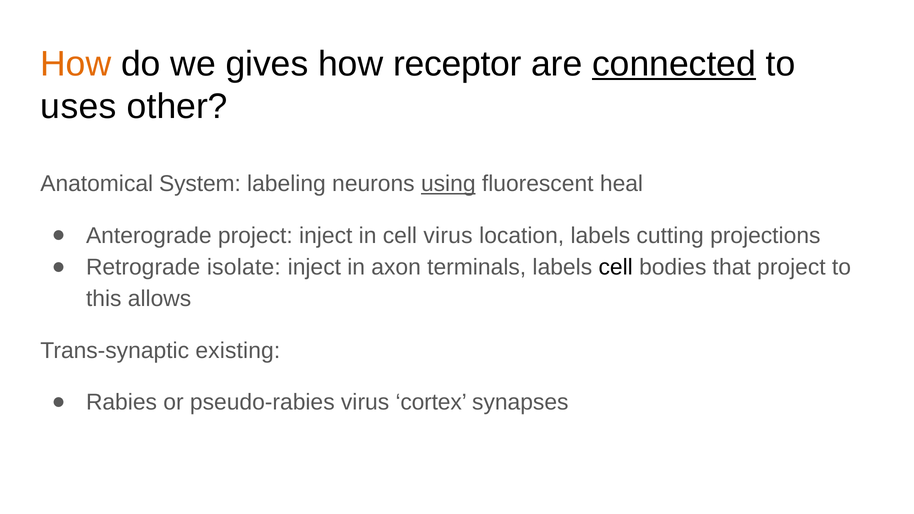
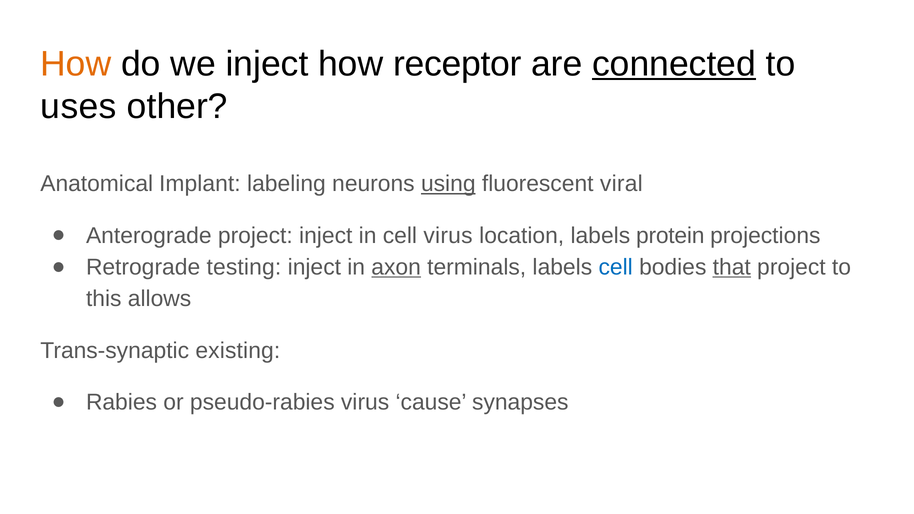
we gives: gives -> inject
System: System -> Implant
heal: heal -> viral
cutting: cutting -> protein
isolate: isolate -> testing
axon underline: none -> present
cell at (616, 267) colour: black -> blue
that underline: none -> present
cortex: cortex -> cause
